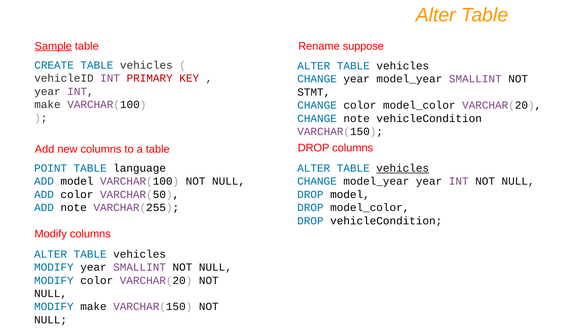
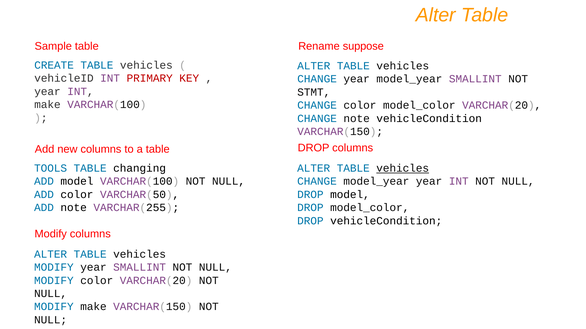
Sample underline: present -> none
POINT: POINT -> TOOLS
language: language -> changing
